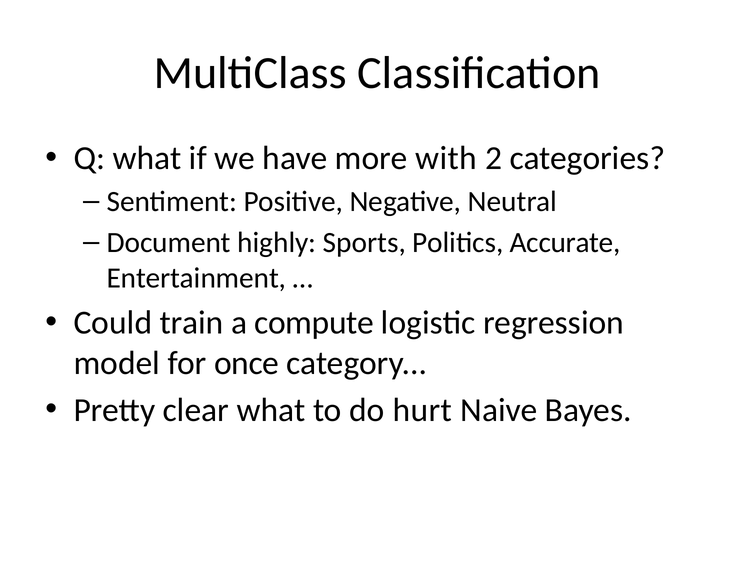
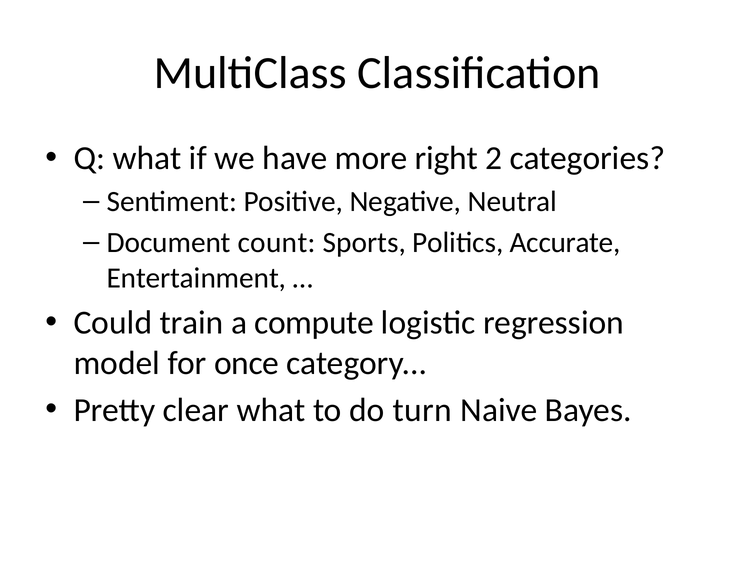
with: with -> right
highly: highly -> count
hurt: hurt -> turn
